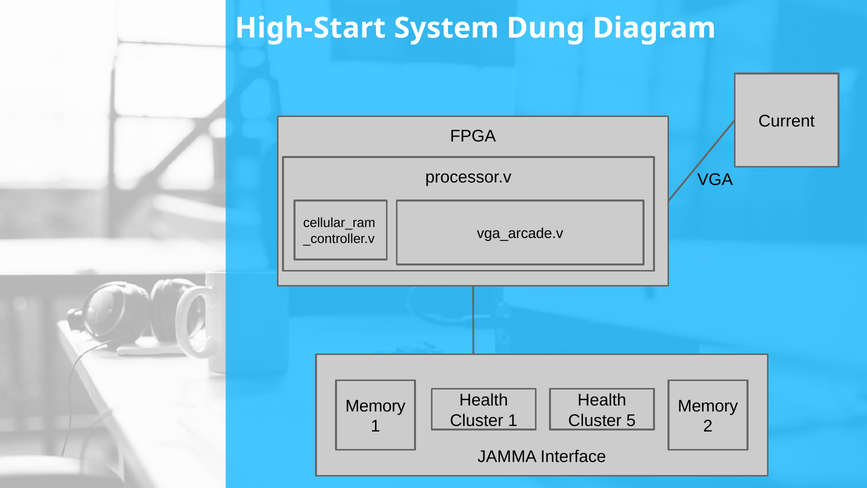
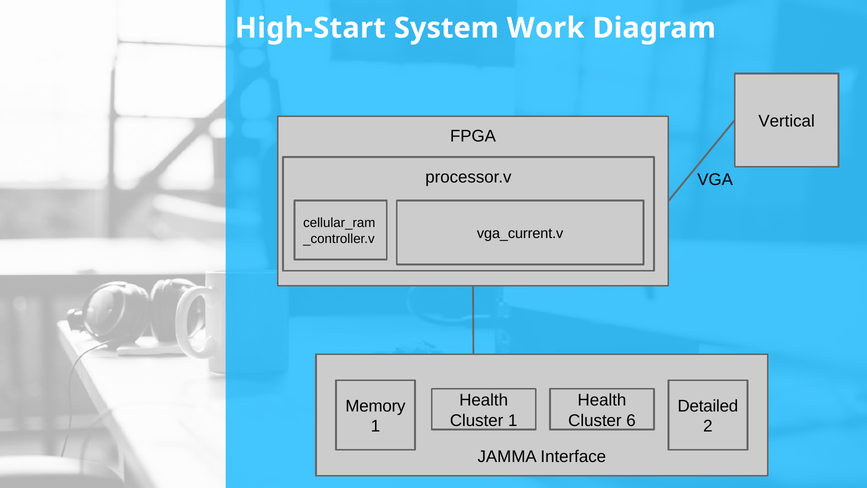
Dung: Dung -> Work
Current: Current -> Vertical
vga_arcade.v: vga_arcade.v -> vga_current.v
Memory at (708, 406): Memory -> Detailed
5: 5 -> 6
